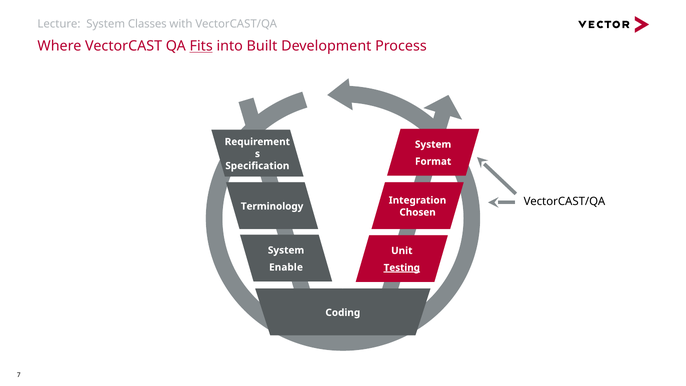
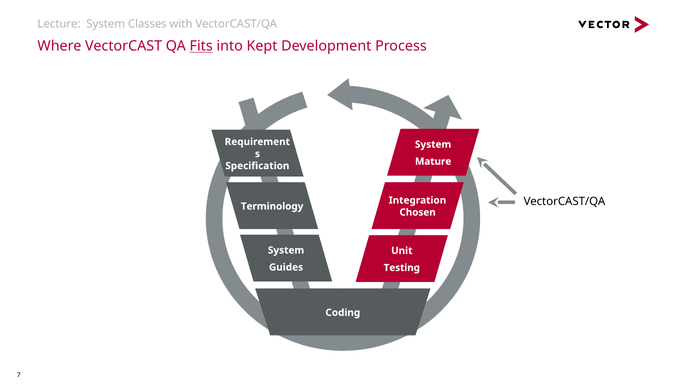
Built: Built -> Kept
Format: Format -> Mature
Enable: Enable -> Guides
Testing underline: present -> none
